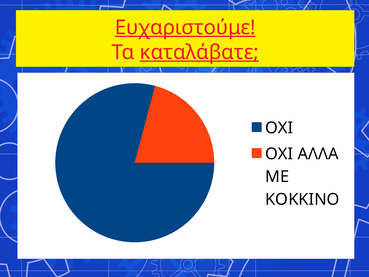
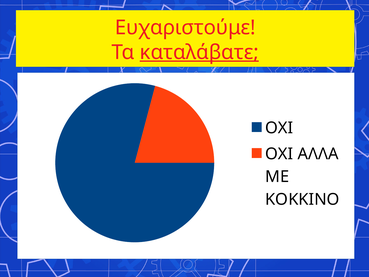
Ευχαριστούμε underline: present -> none
